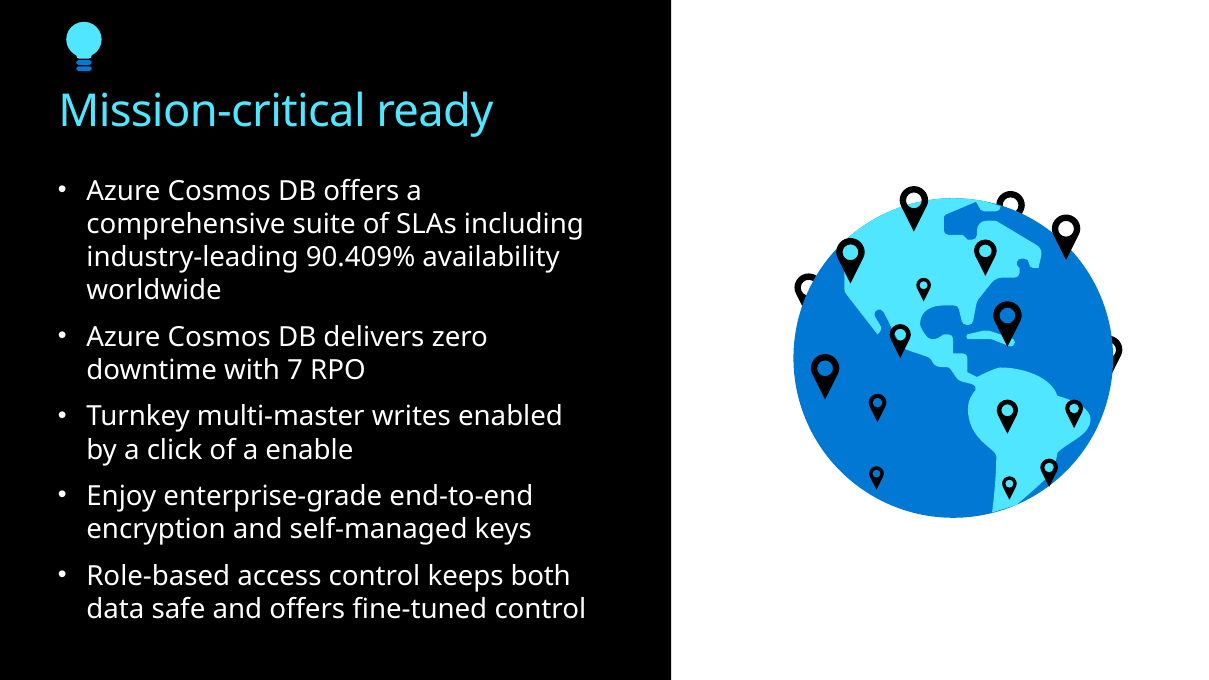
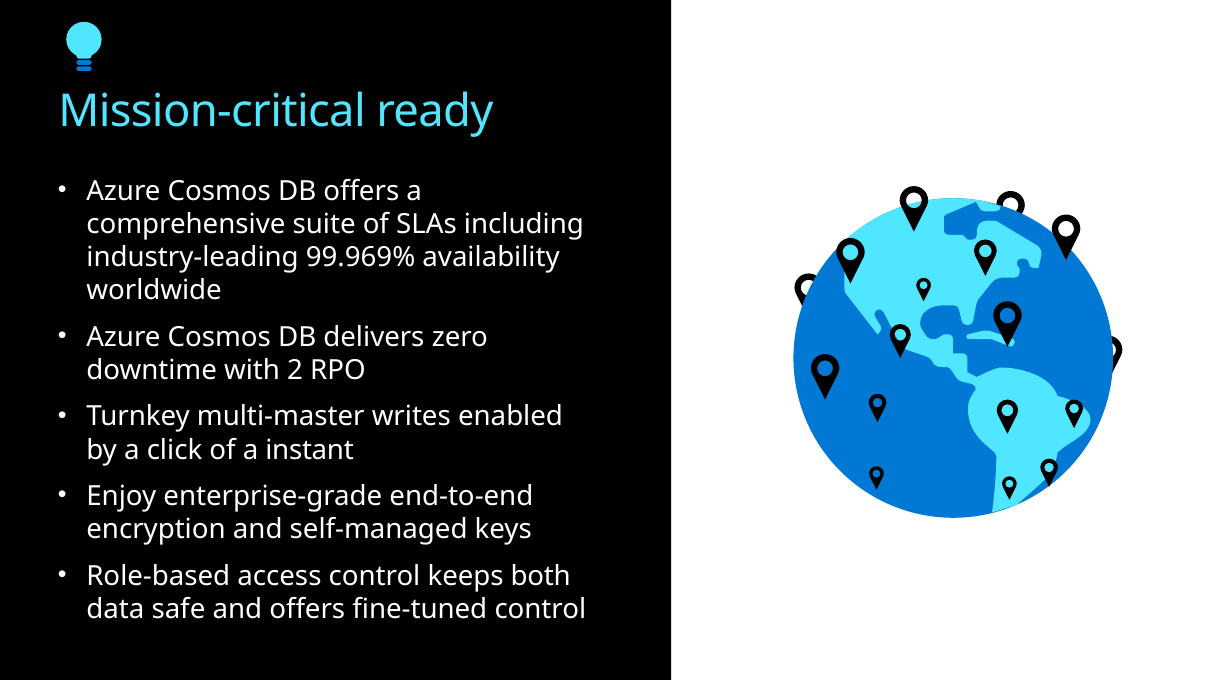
90.409%: 90.409% -> 99.969%
7: 7 -> 2
enable: enable -> instant
